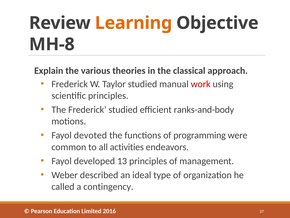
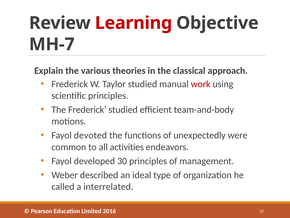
Learning colour: orange -> red
MH-8: MH-8 -> MH-7
ranks-and-body: ranks-and-body -> team-and-body
programming: programming -> unexpectedly
13: 13 -> 30
contingency: contingency -> interrelated
